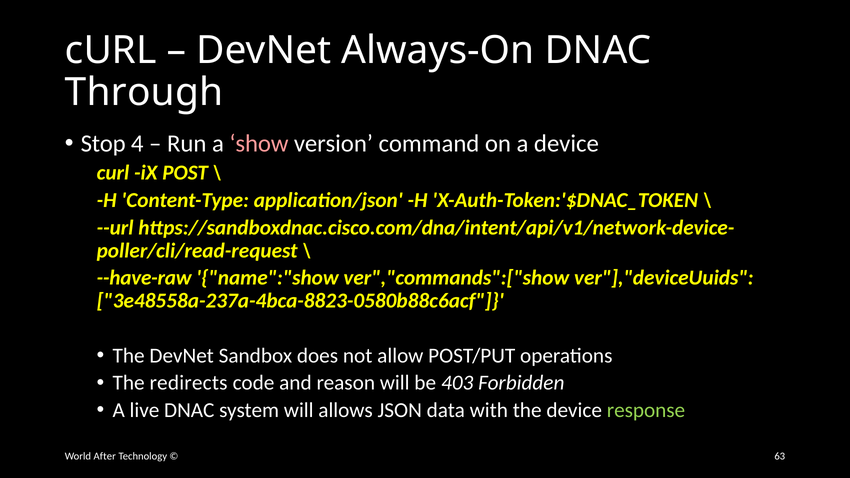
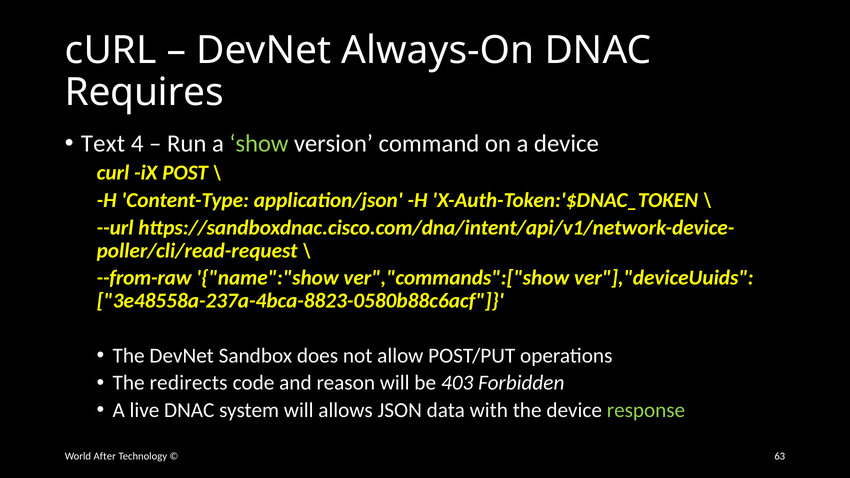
Through: Through -> Requires
Stop: Stop -> Text
show colour: pink -> light green
--have-raw: --have-raw -> --from-raw
